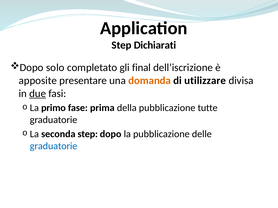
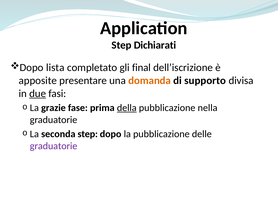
solo: solo -> lista
utilizzare: utilizzare -> supporto
primo: primo -> grazie
della underline: none -> present
tutte: tutte -> nella
graduatorie at (54, 146) colour: blue -> purple
